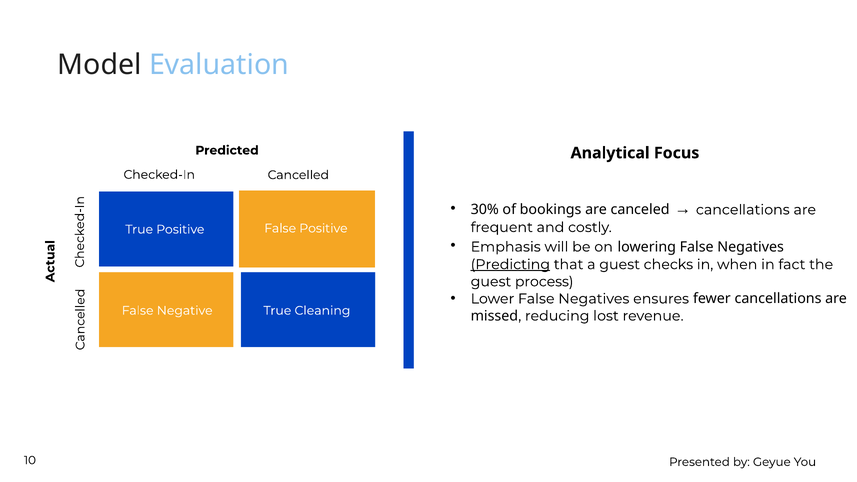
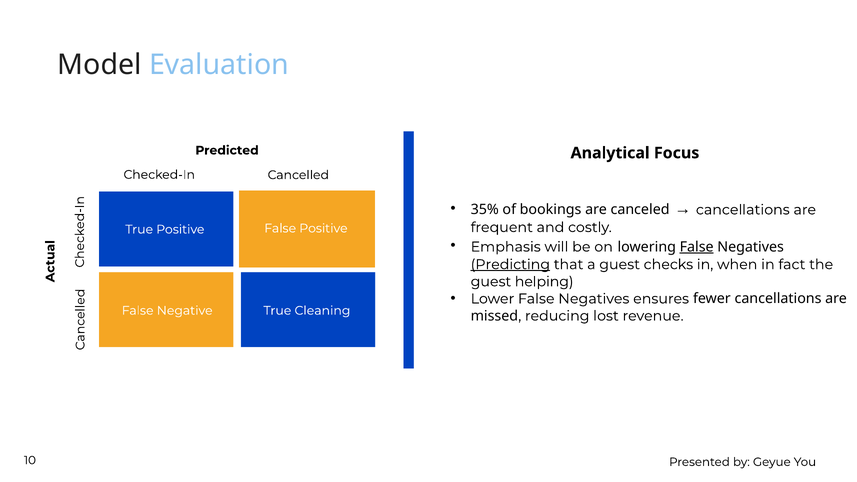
30%: 30% -> 35%
False at (697, 247) underline: none -> present
process: process -> helping
